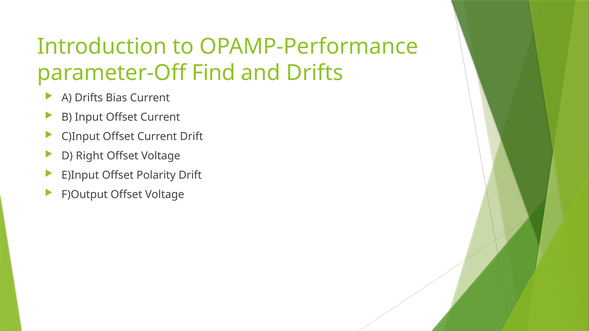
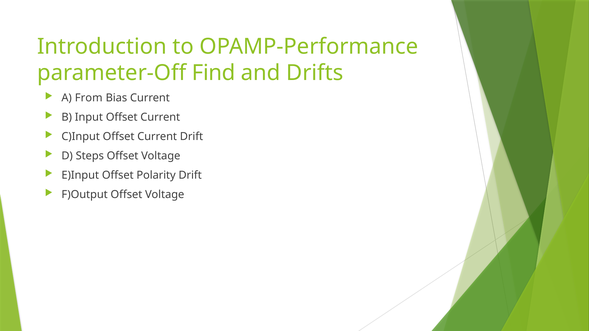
A Drifts: Drifts -> From
Right: Right -> Steps
